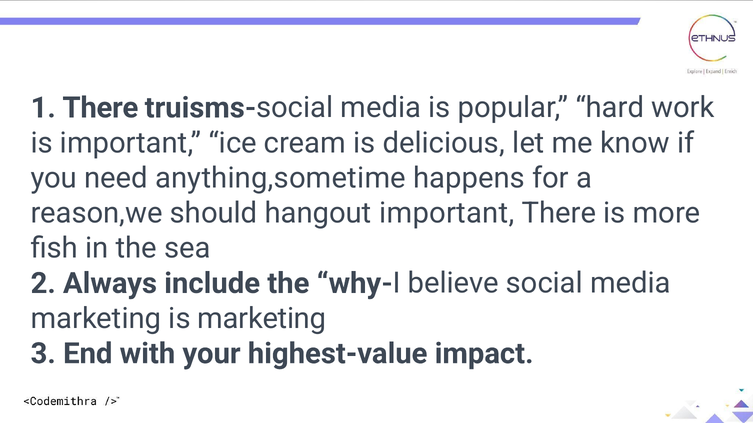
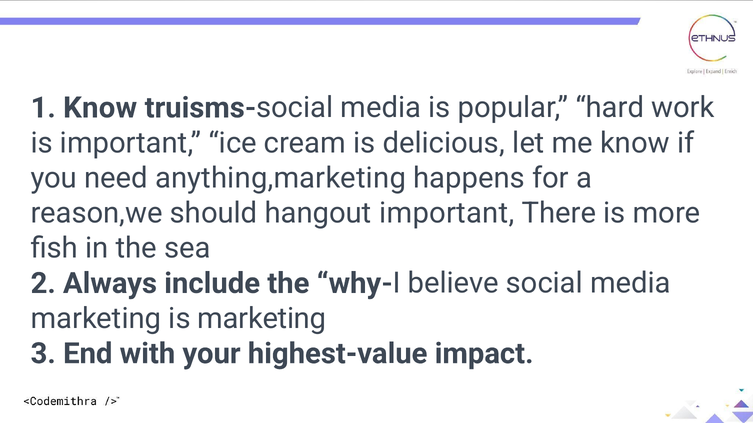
1 There: There -> Know
anything,sometime: anything,sometime -> anything,marketing
